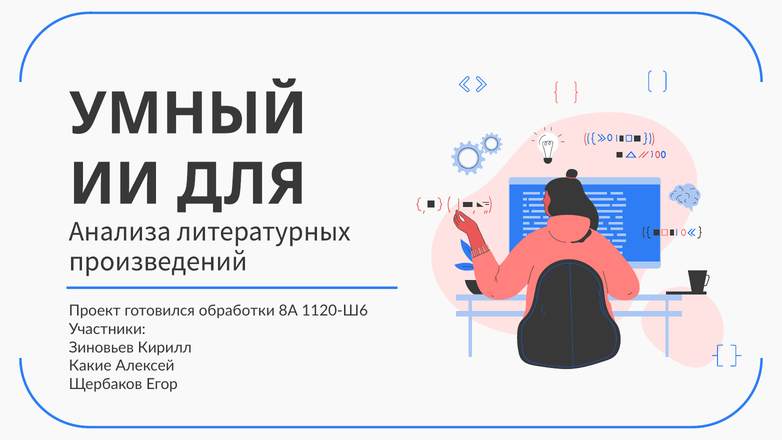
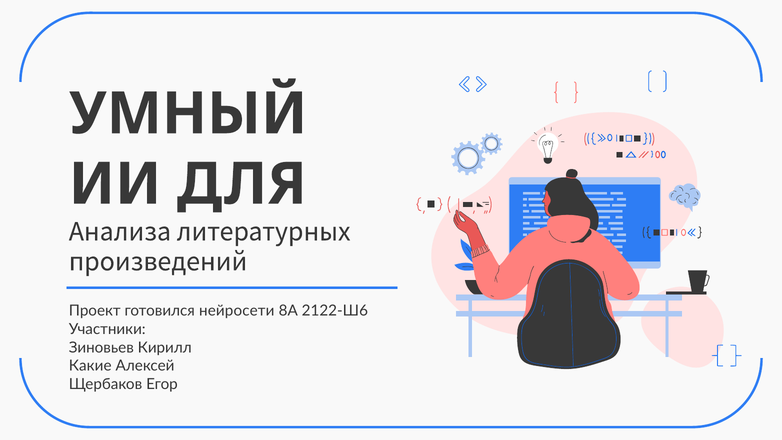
обработки: обработки -> нейросети
1120-Ш6: 1120-Ш6 -> 2122-Ш6
